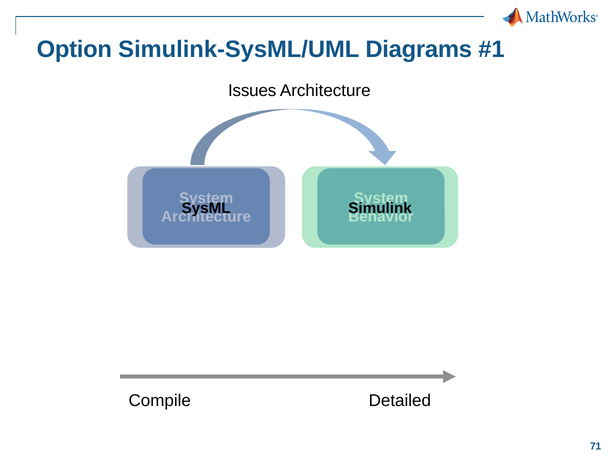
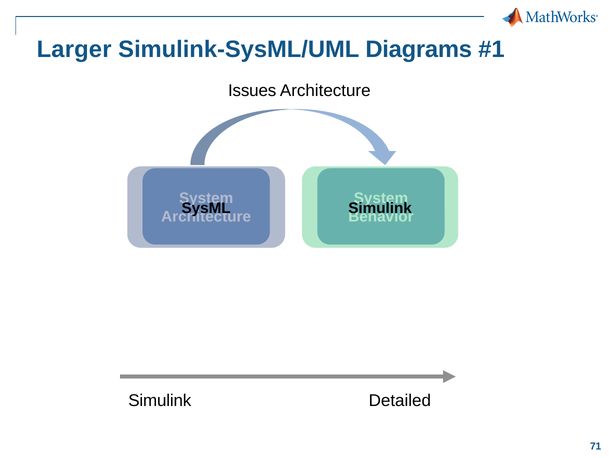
Option: Option -> Larger
Compile at (160, 401): Compile -> Simulink
